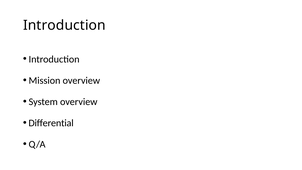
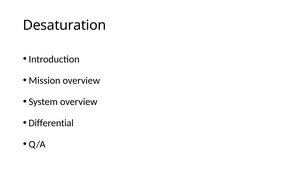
Introduction at (64, 25): Introduction -> Desaturation
